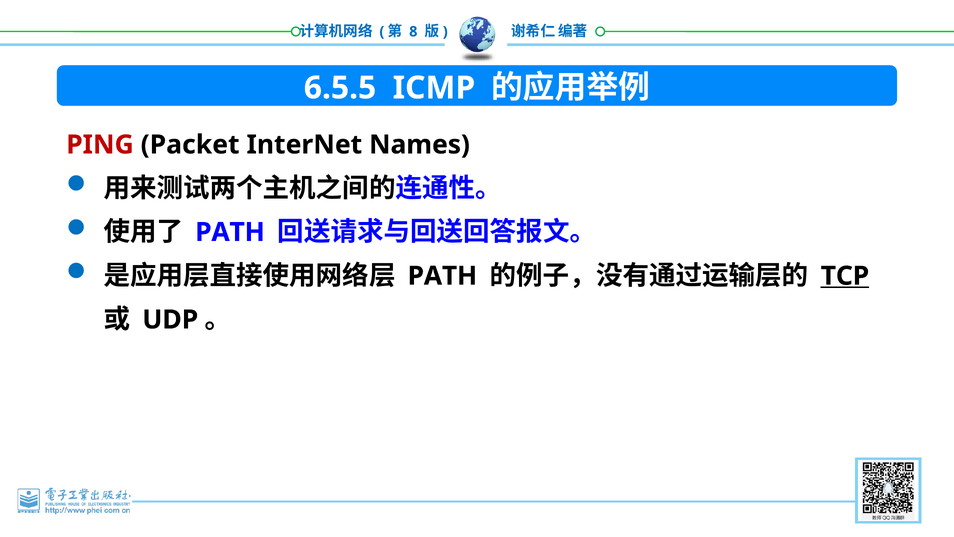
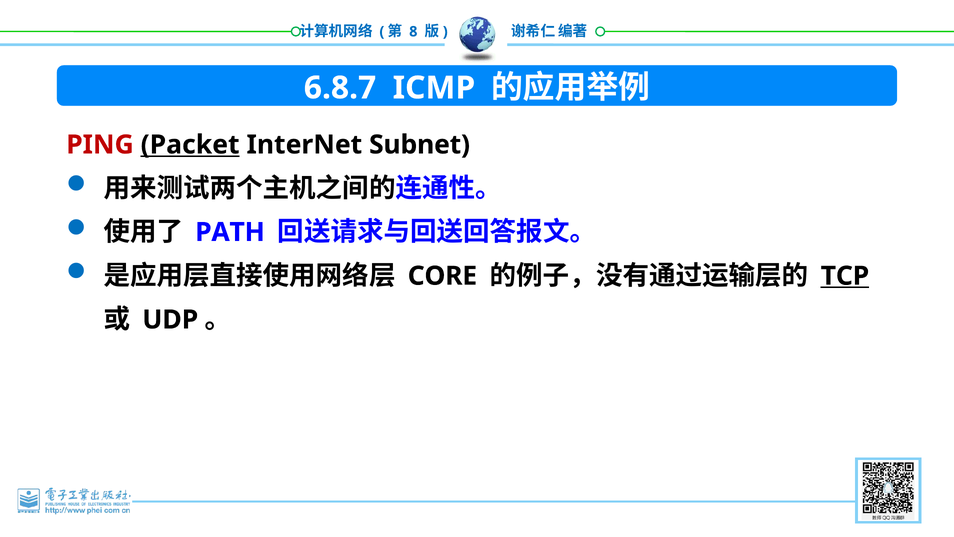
6.5.5: 6.5.5 -> 6.8.7
Packet underline: none -> present
Names: Names -> Subnet
PATH at (442, 276): PATH -> CORE
